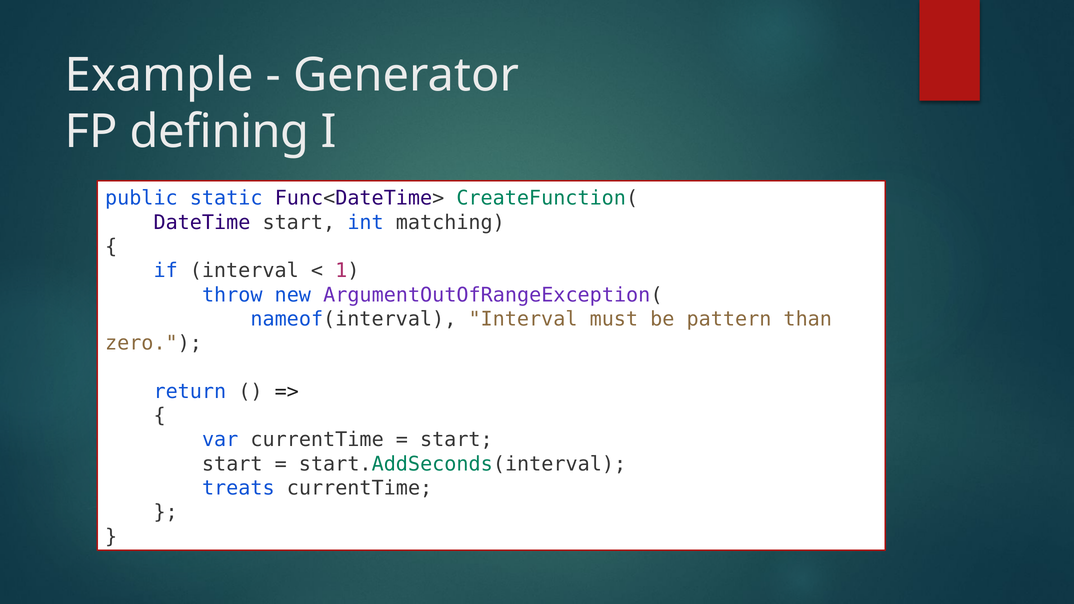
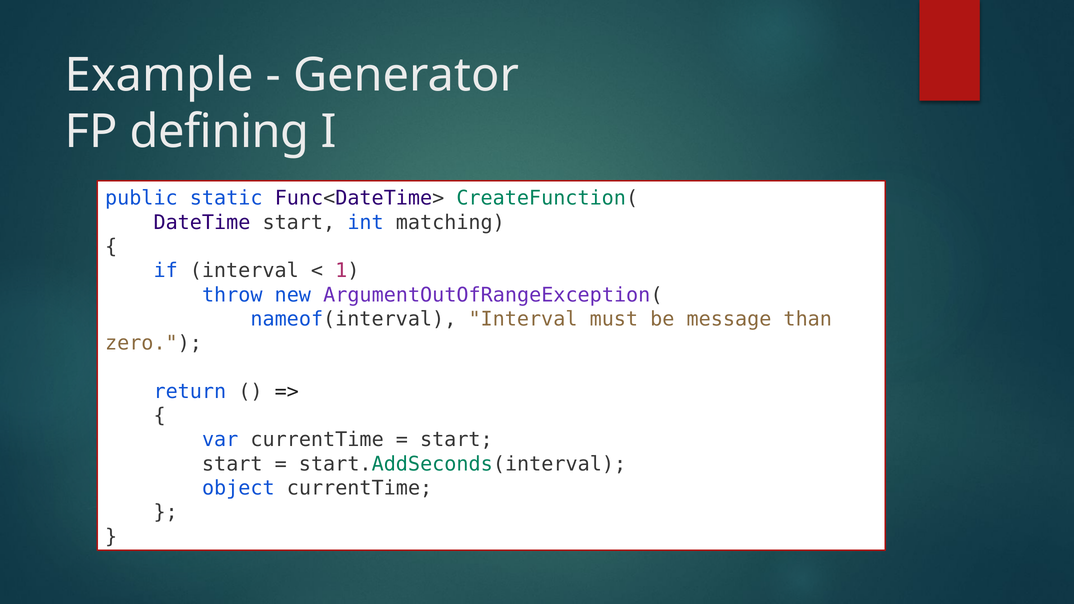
pattern: pattern -> message
treats: treats -> object
